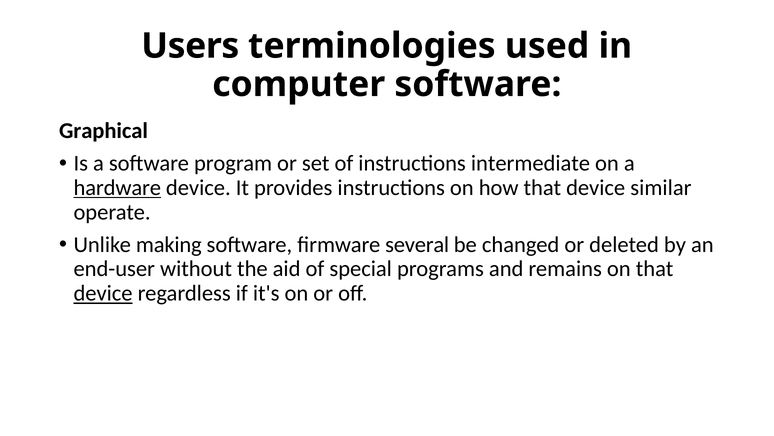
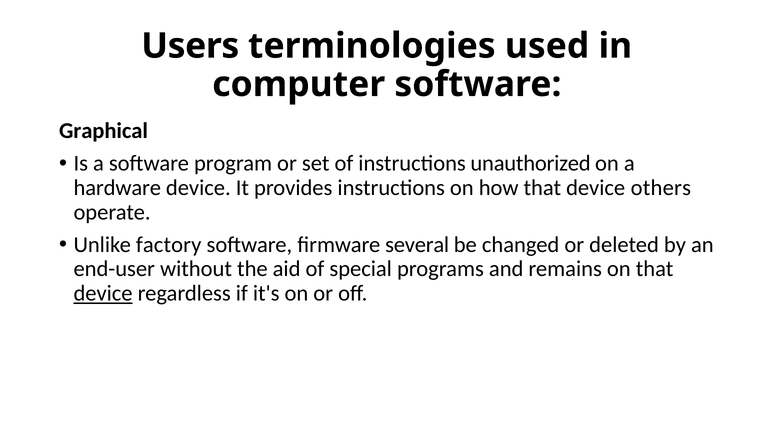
intermediate: intermediate -> unauthorized
hardware underline: present -> none
similar: similar -> others
making: making -> factory
